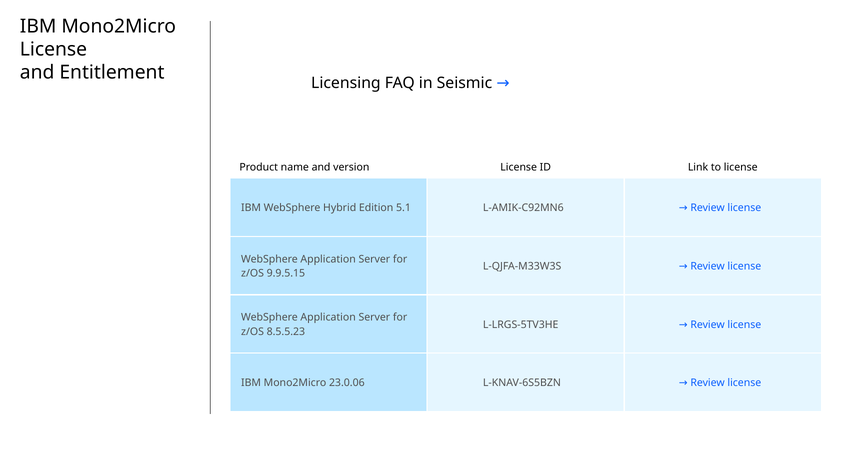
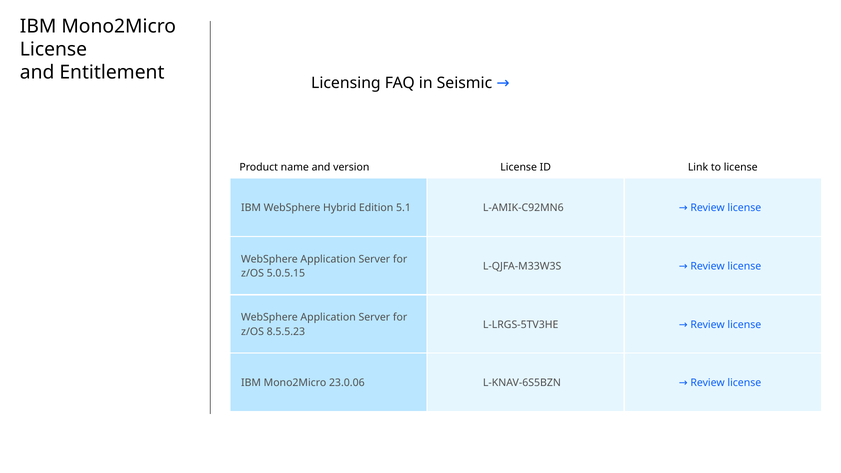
9.9.5.15: 9.9.5.15 -> 5.0.5.15
